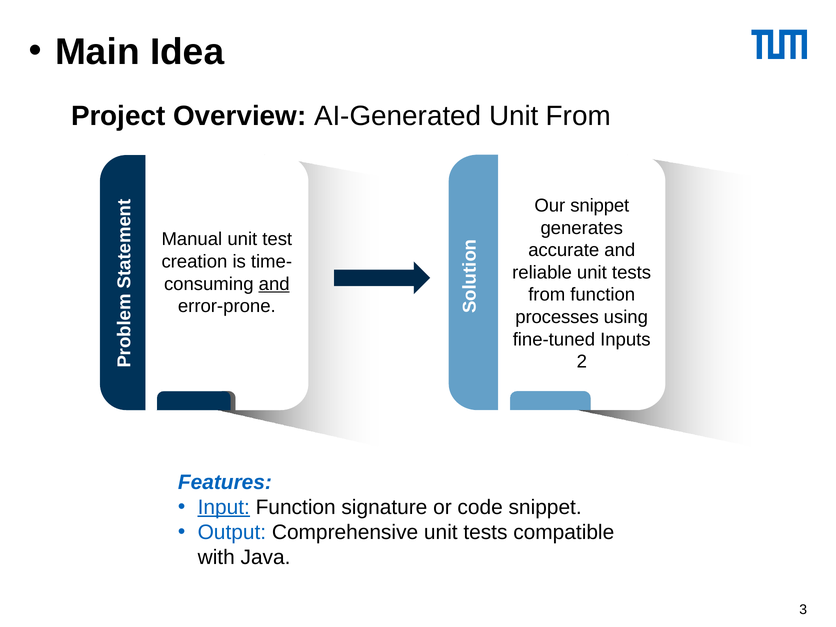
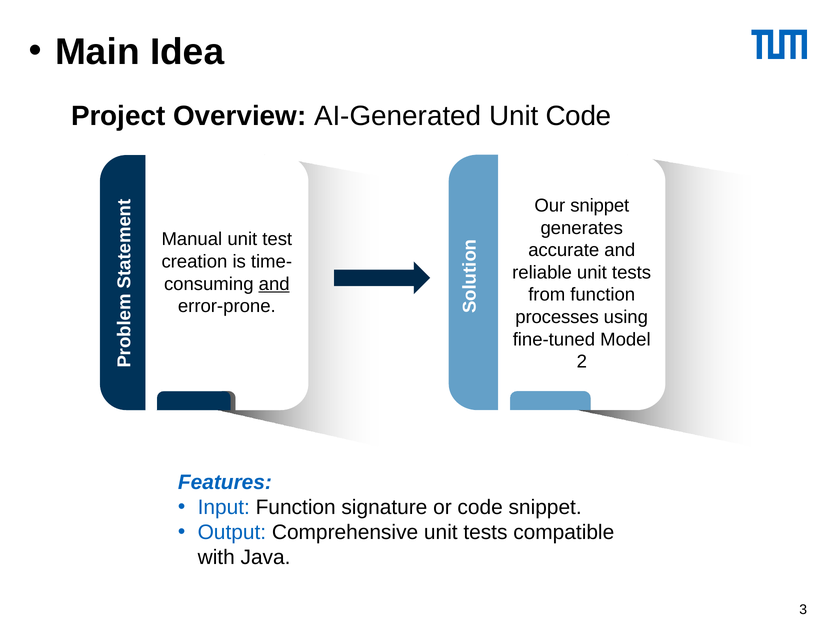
Unit From: From -> Code
Inputs: Inputs -> Model
Input underline: present -> none
